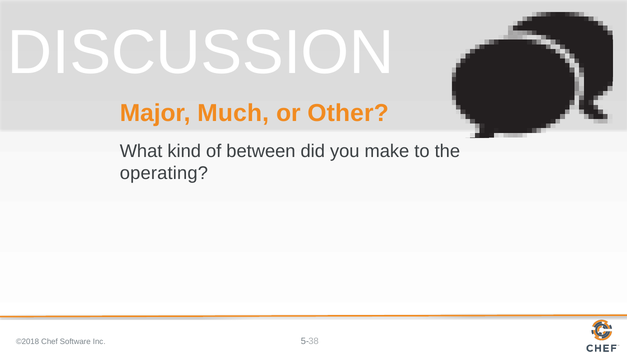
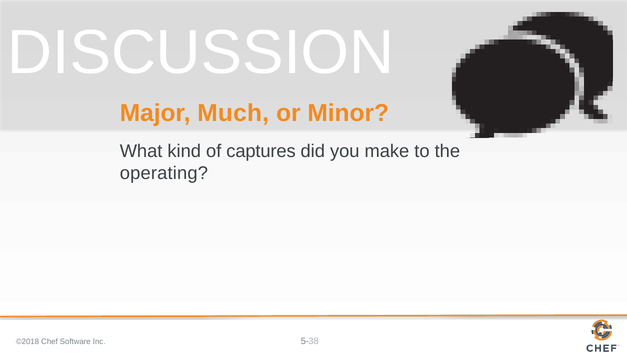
Other: Other -> Minor
between: between -> captures
